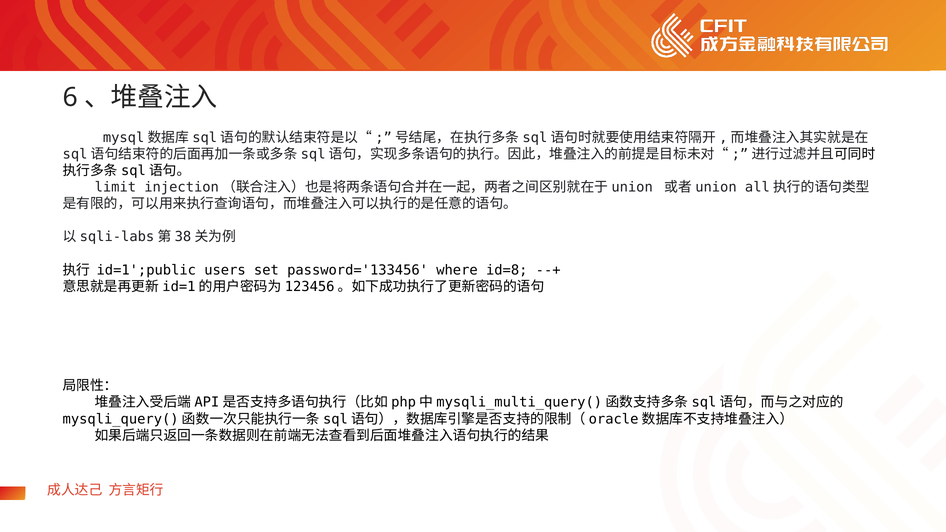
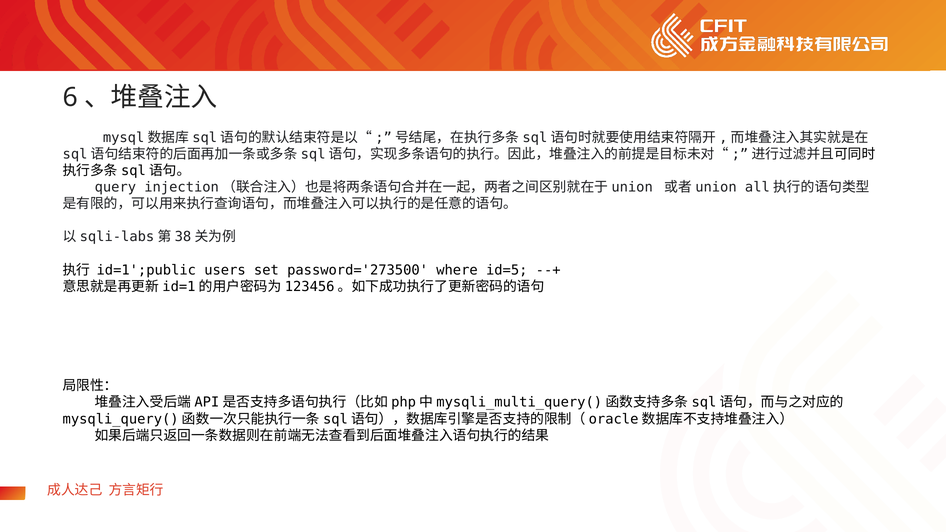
limit: limit -> query
password='133456: password='133456 -> password='273500
id=8: id=8 -> id=5
